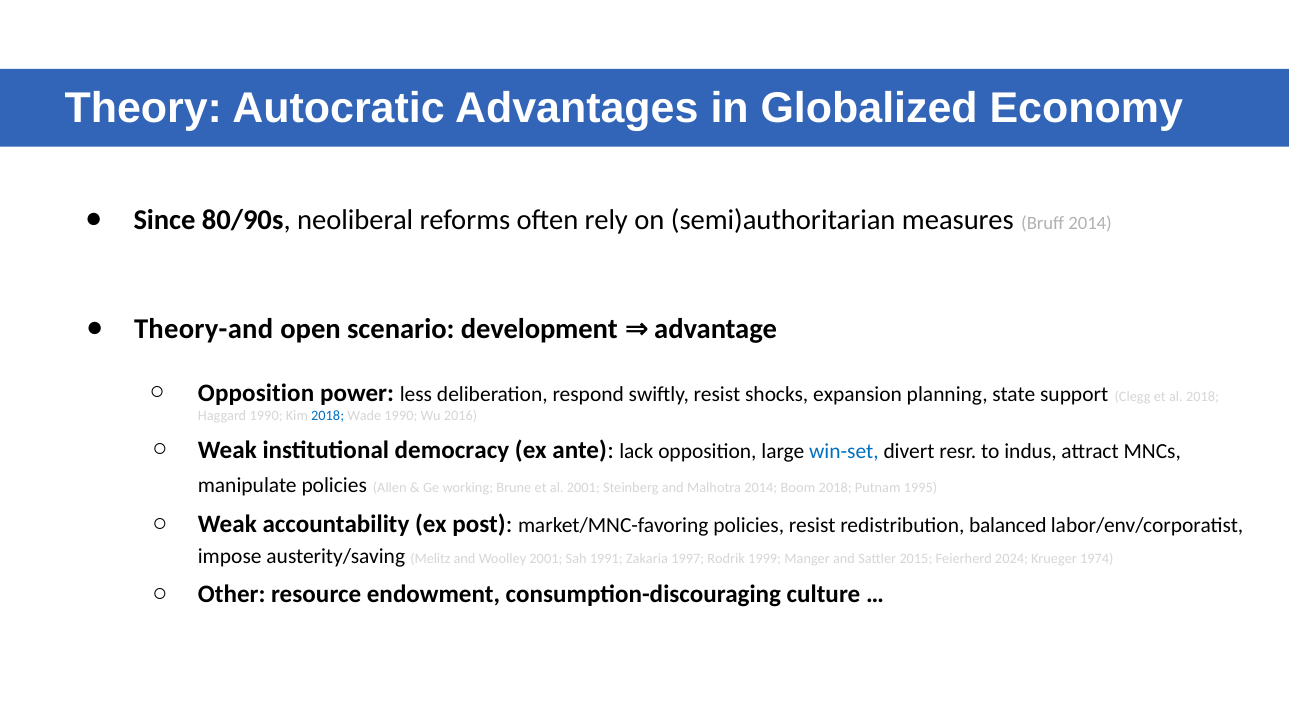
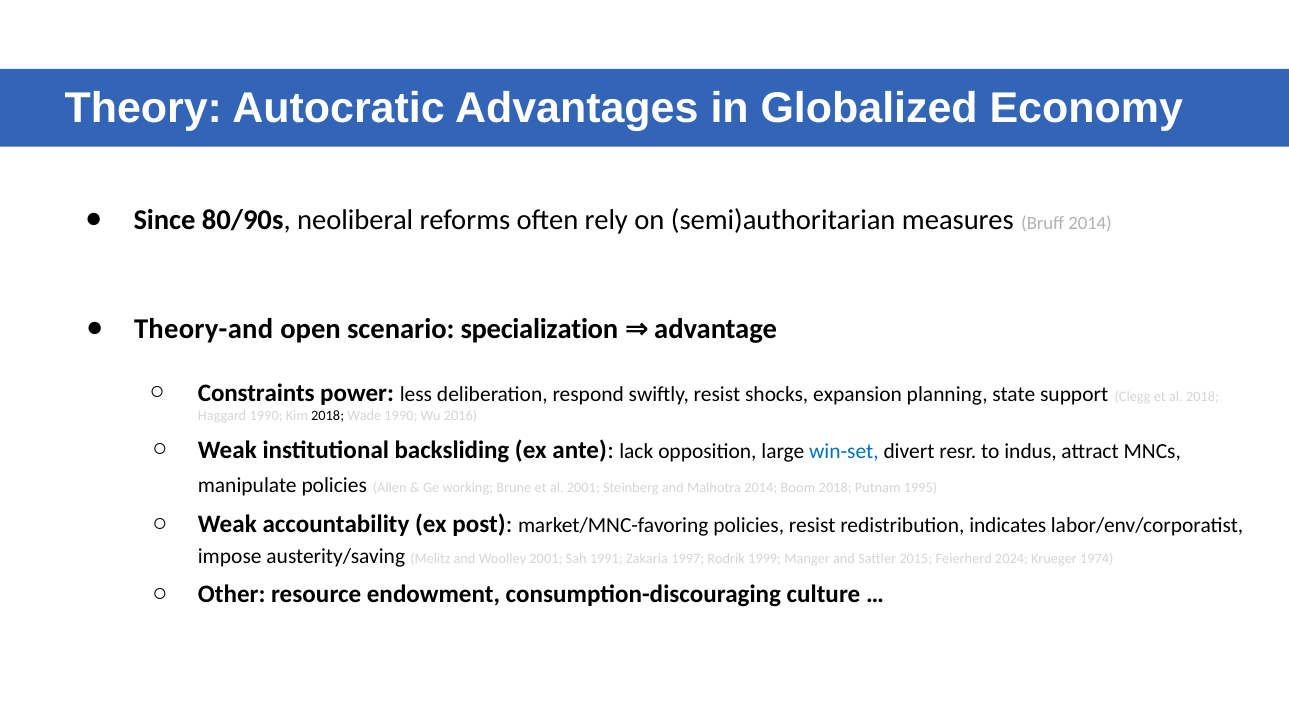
development: development -> specialization
Opposition at (256, 393): Opposition -> Constraints
2018 at (328, 416) colour: blue -> black
democracy: democracy -> backsliding
balanced: balanced -> indicates
